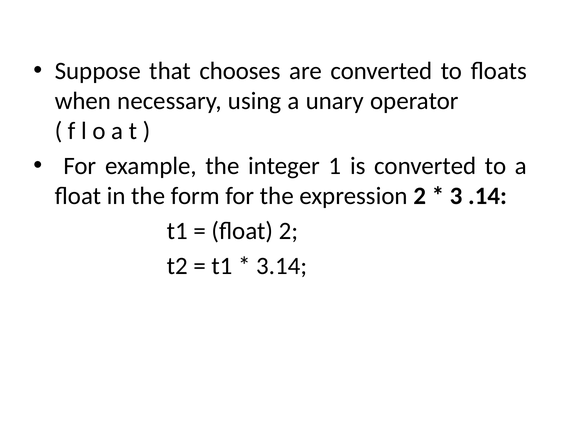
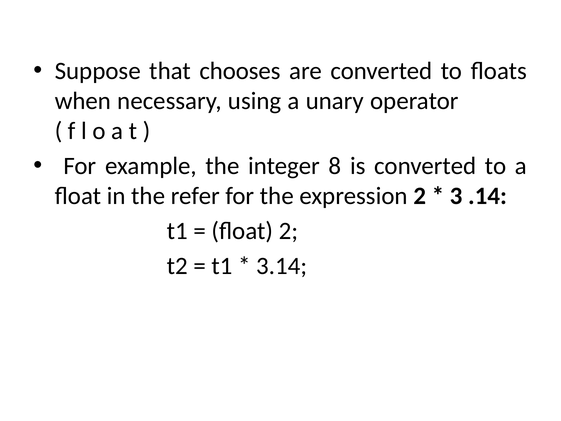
1: 1 -> 8
form: form -> refer
